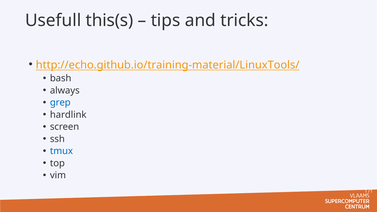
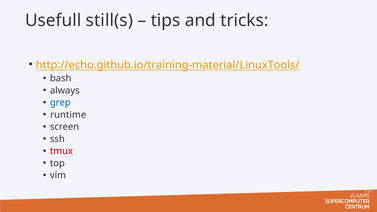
this(s: this(s -> still(s
hardlink: hardlink -> runtime
tmux colour: blue -> red
